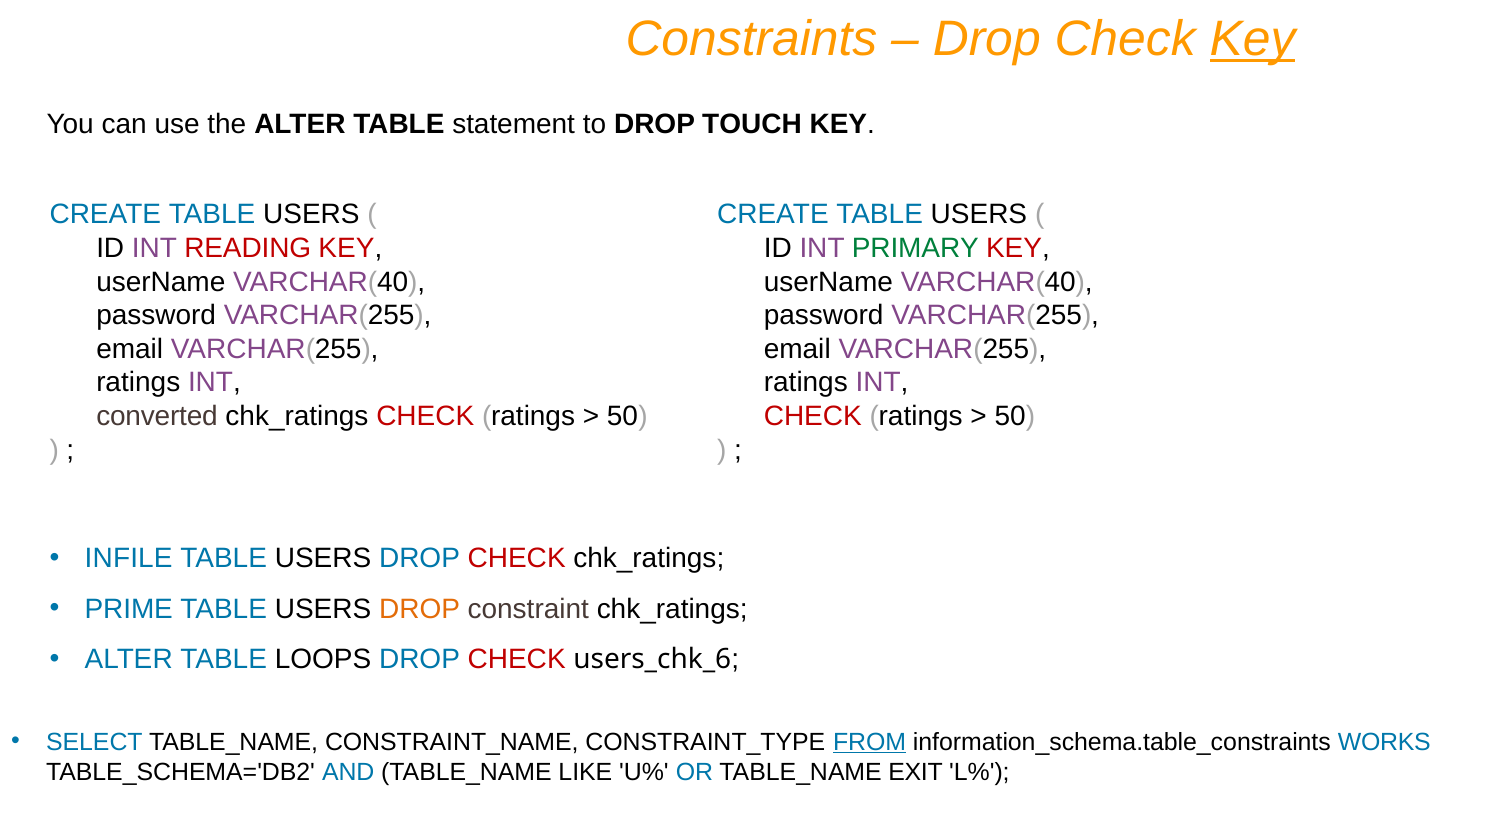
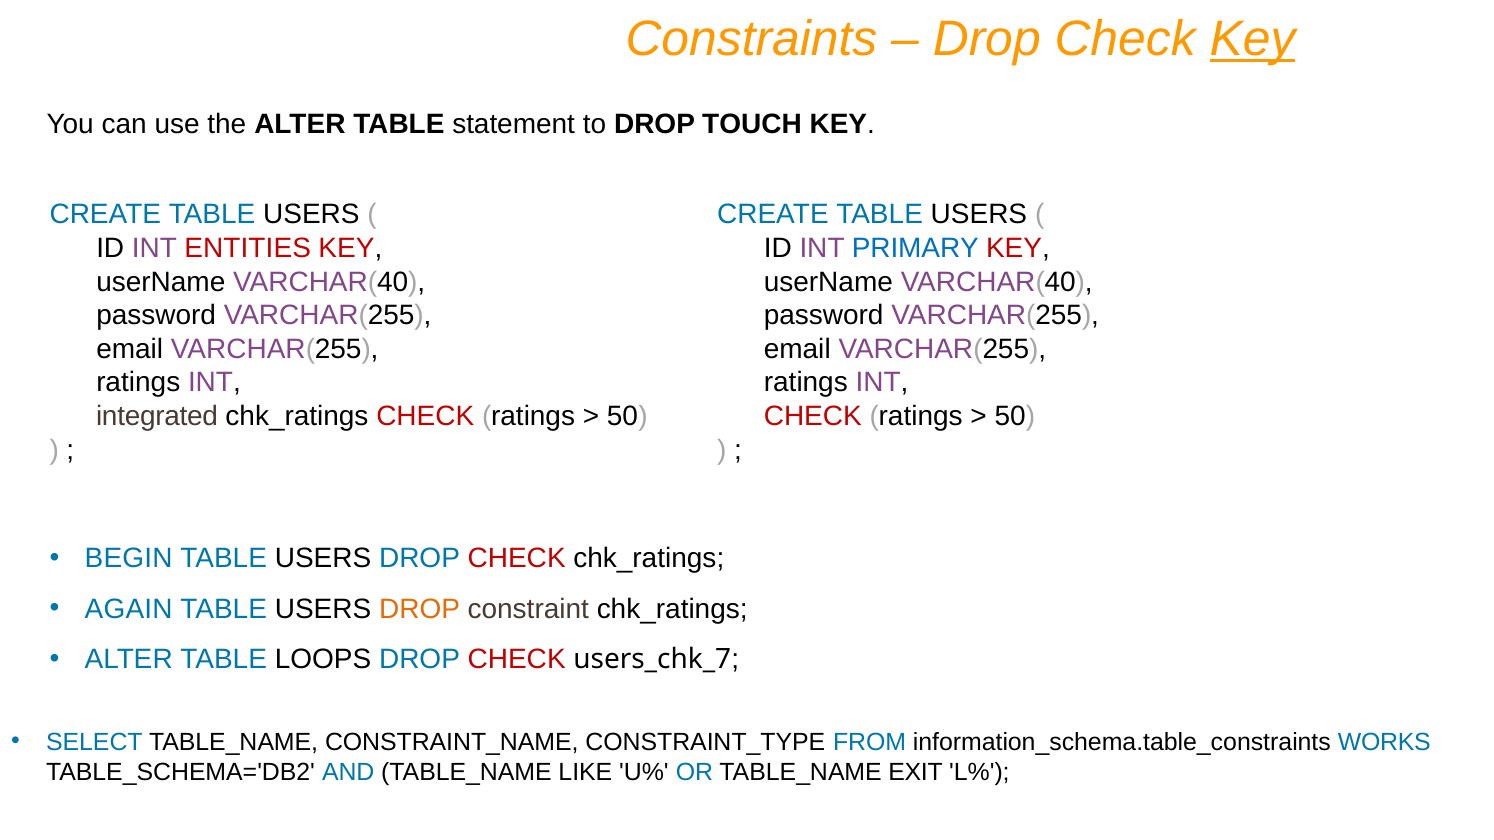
READING: READING -> ENTITIES
PRIMARY colour: green -> blue
converted: converted -> integrated
INFILE: INFILE -> BEGIN
PRIME: PRIME -> AGAIN
users_chk_6: users_chk_6 -> users_chk_7
FROM underline: present -> none
